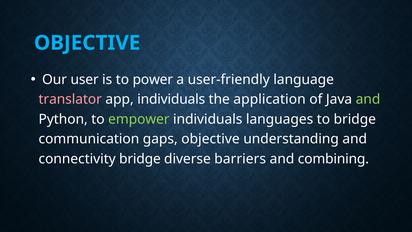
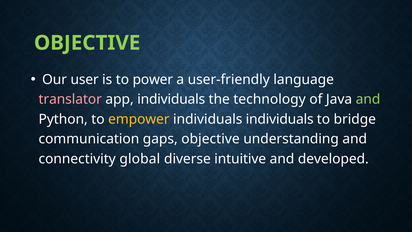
OBJECTIVE at (87, 43) colour: light blue -> light green
application: application -> technology
empower colour: light green -> yellow
individuals languages: languages -> individuals
connectivity bridge: bridge -> global
barriers: barriers -> intuitive
combining: combining -> developed
